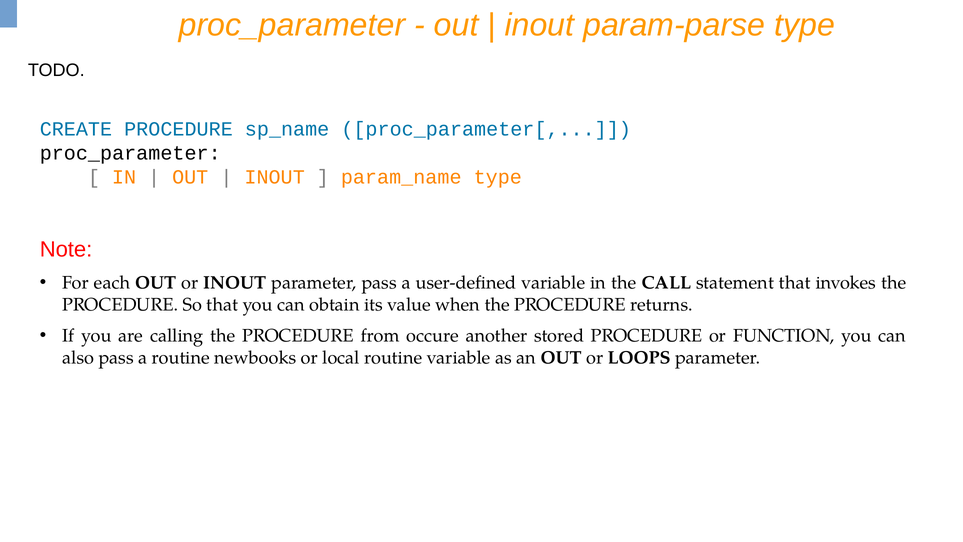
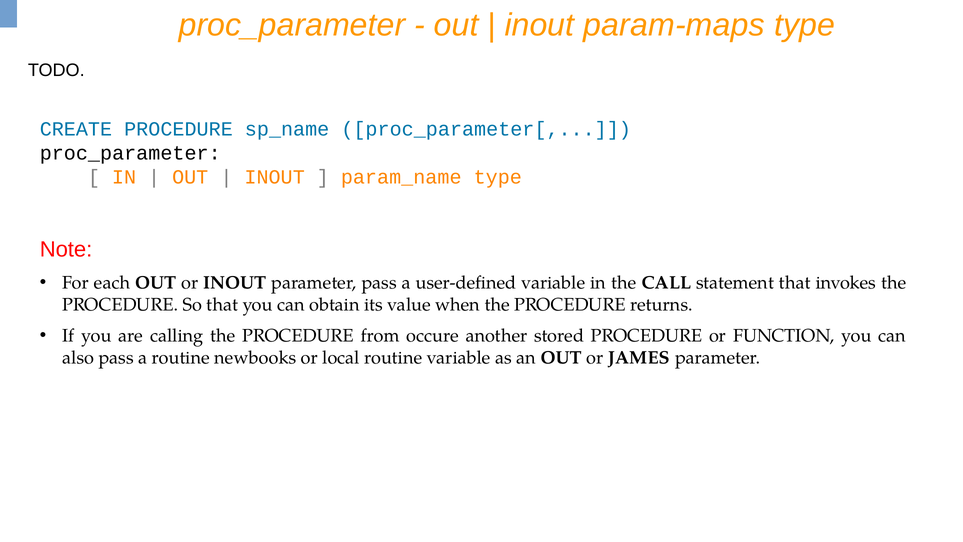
param-parse: param-parse -> param-maps
LOOPS: LOOPS -> JAMES
